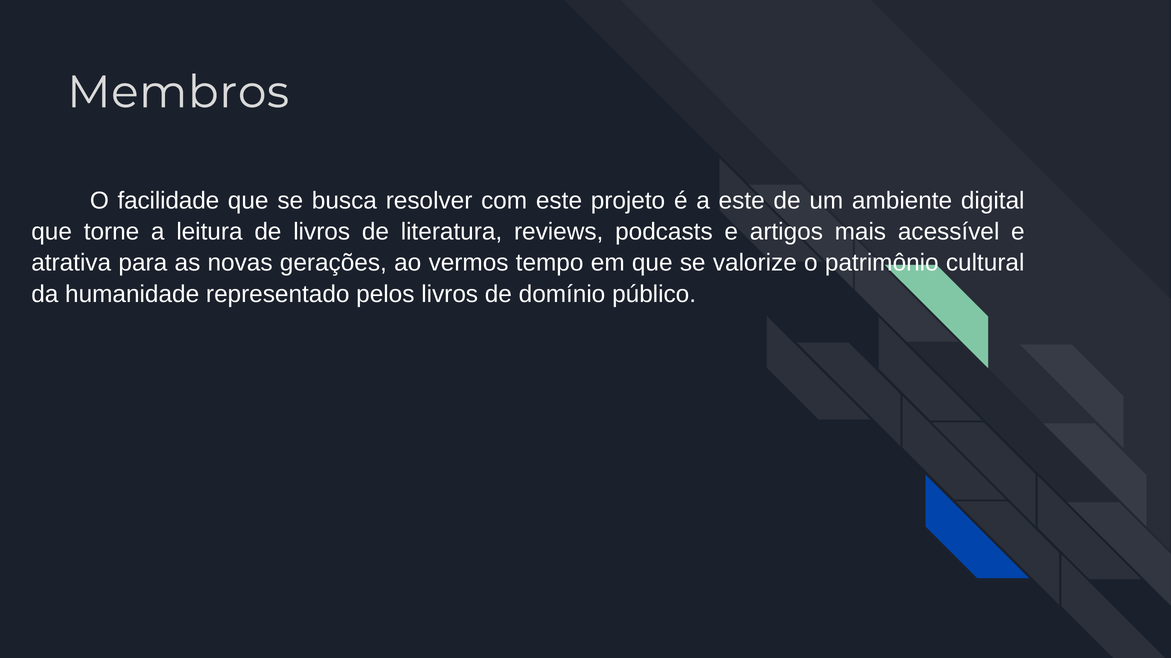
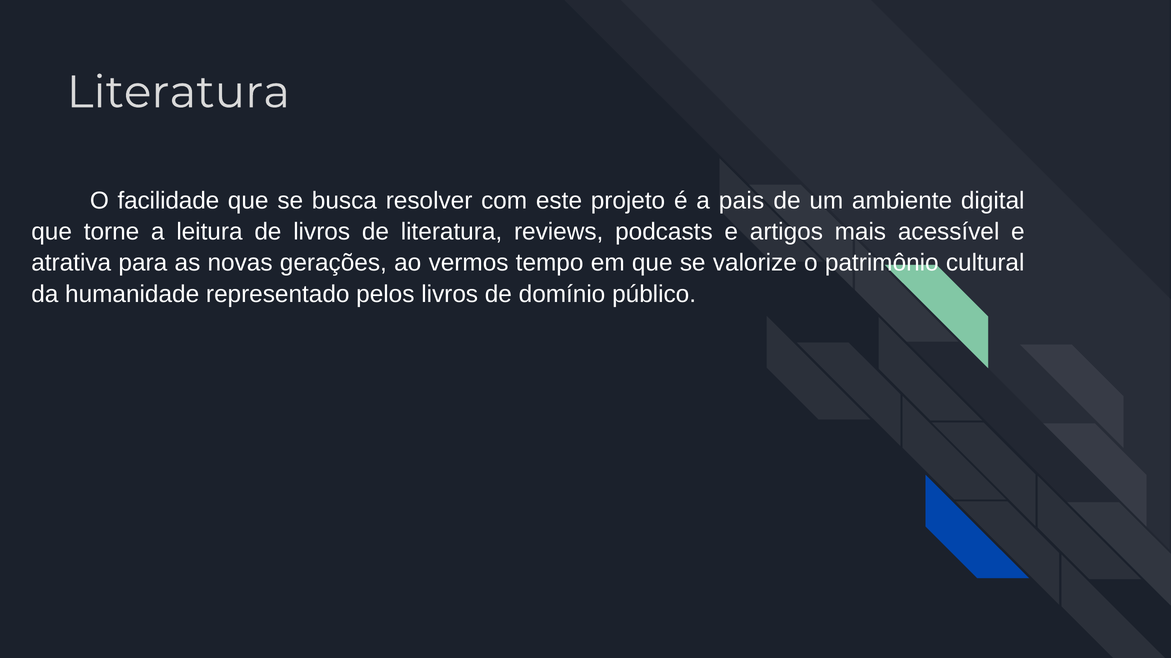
Membros at (178, 92): Membros -> Literatura
a este: este -> pais
